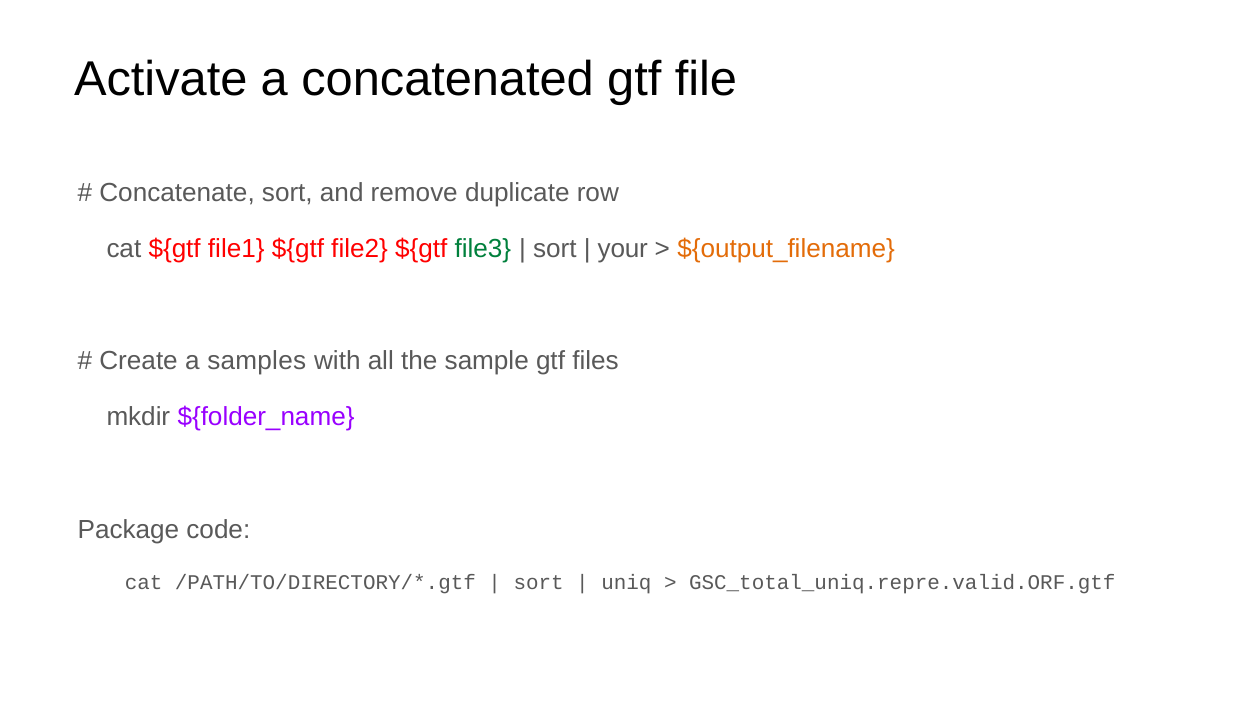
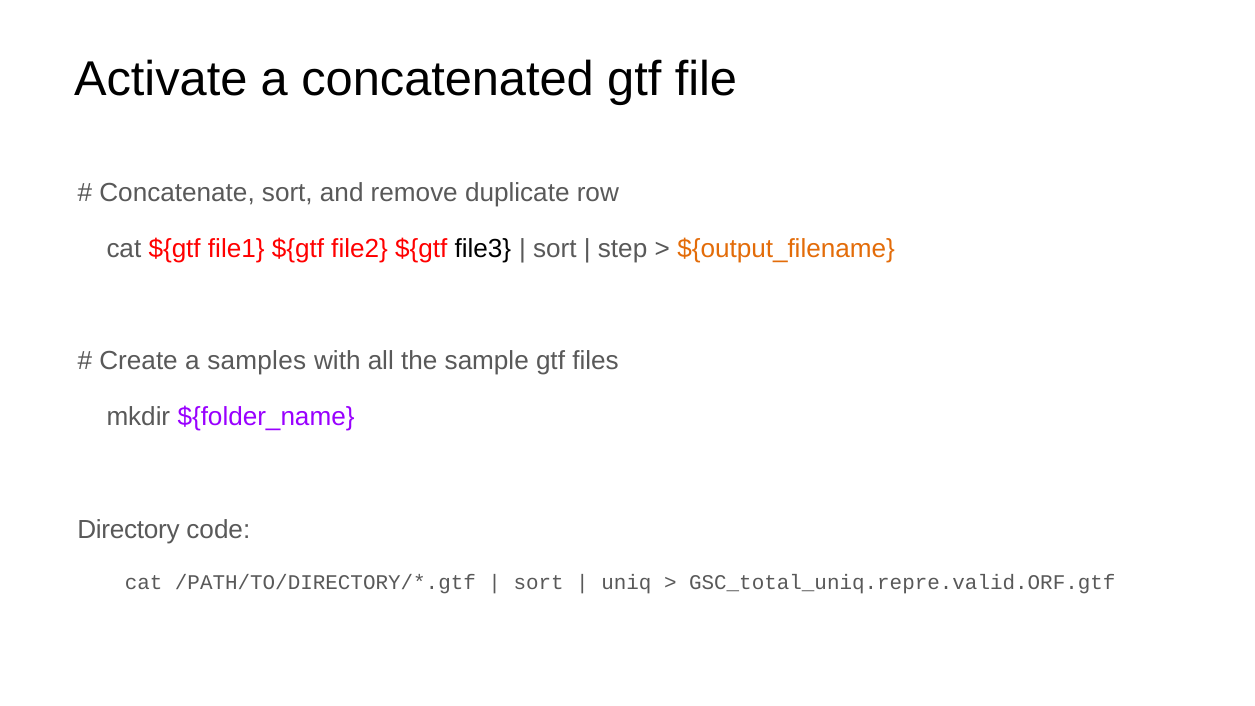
file3 colour: green -> black
your: your -> step
Package: Package -> Directory
